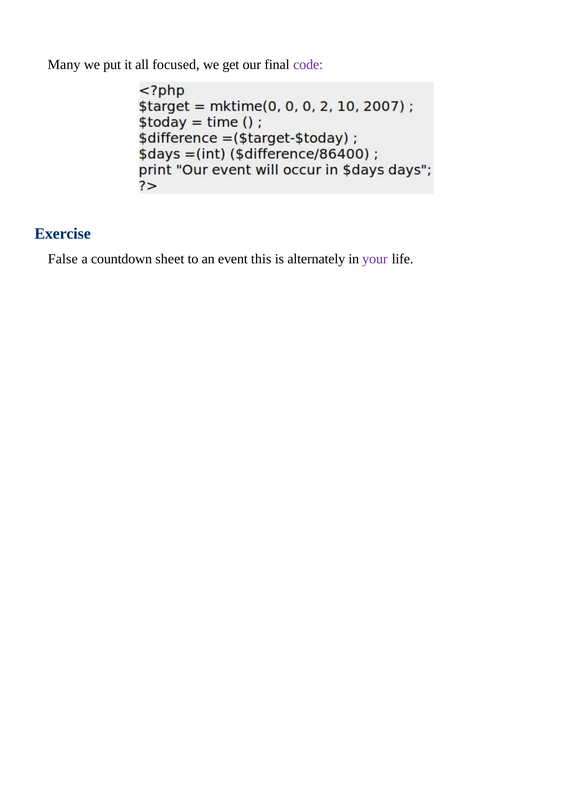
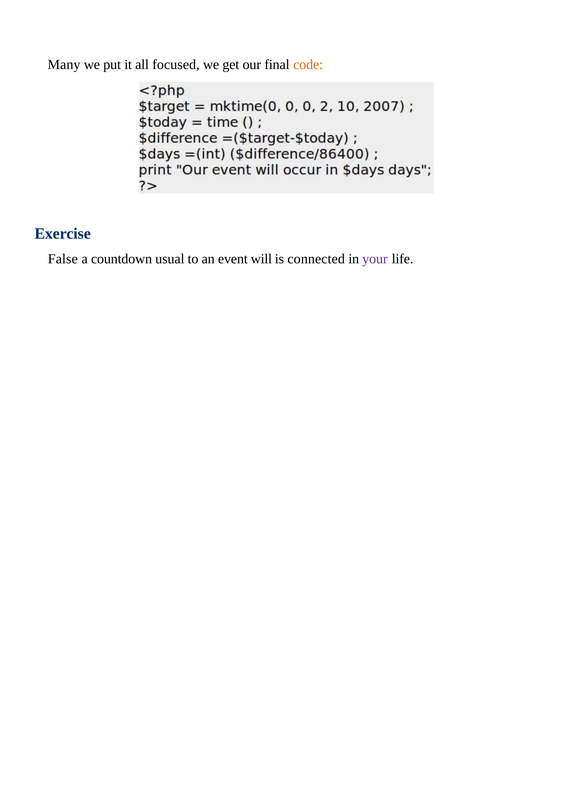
code colour: purple -> orange
sheet: sheet -> usual
this: this -> will
alternately: alternately -> connected
